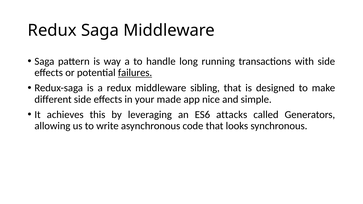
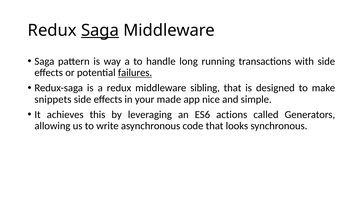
Saga at (100, 30) underline: none -> present
different: different -> snippets
attacks: attacks -> actions
